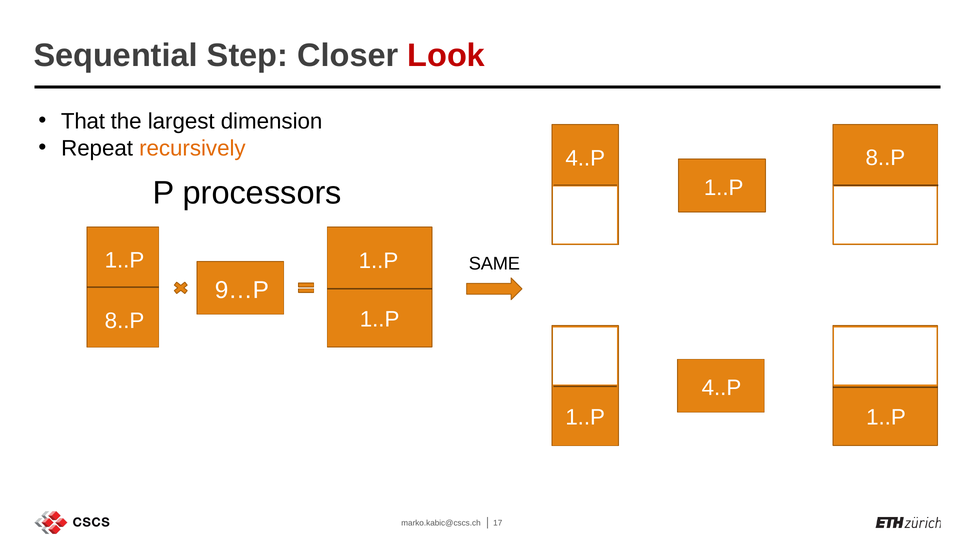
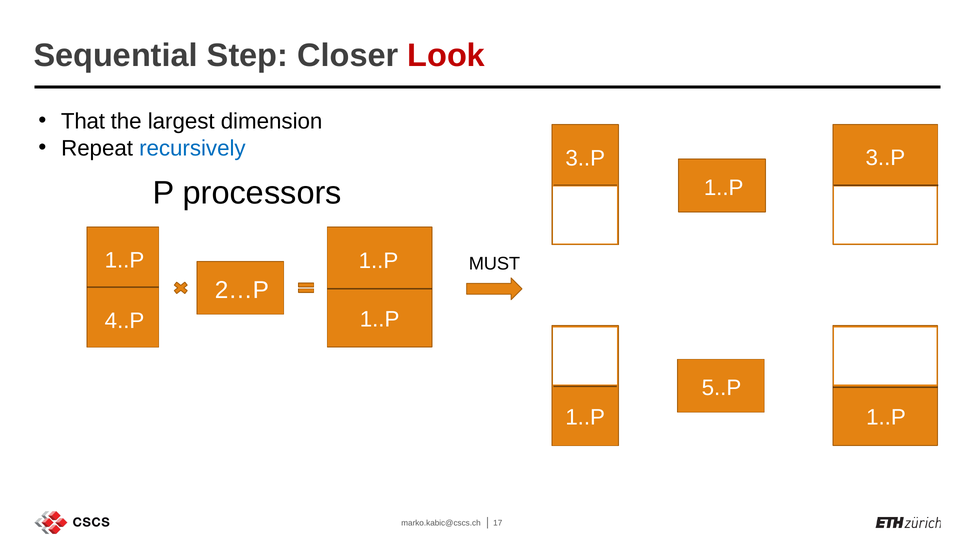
recursively colour: orange -> blue
8..P at (885, 158): 8..P -> 3..P
4..P at (585, 158): 4..P -> 3..P
SAME: SAME -> MUST
9…P: 9…P -> 2…P
8..P at (125, 320): 8..P -> 4..P
4..P at (721, 388): 4..P -> 5..P
